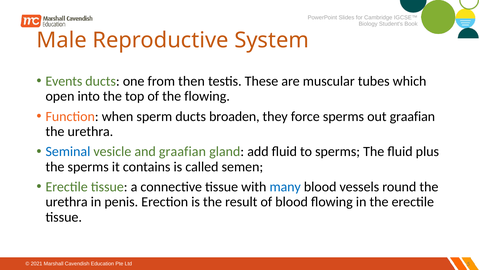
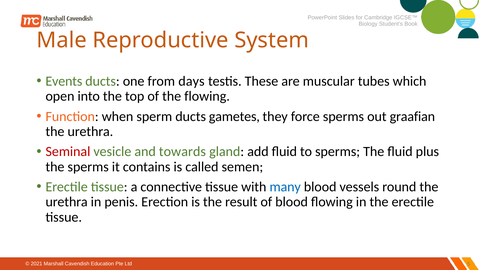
then: then -> days
broaden: broaden -> gametes
Seminal colour: blue -> red
and graafian: graafian -> towards
